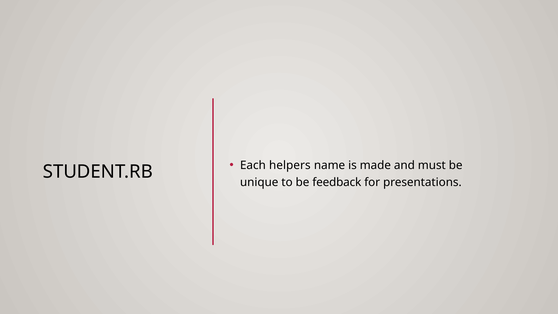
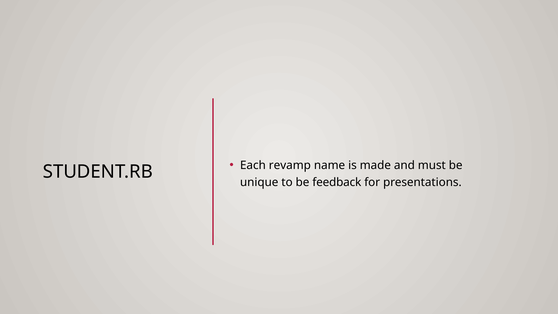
helpers: helpers -> revamp
